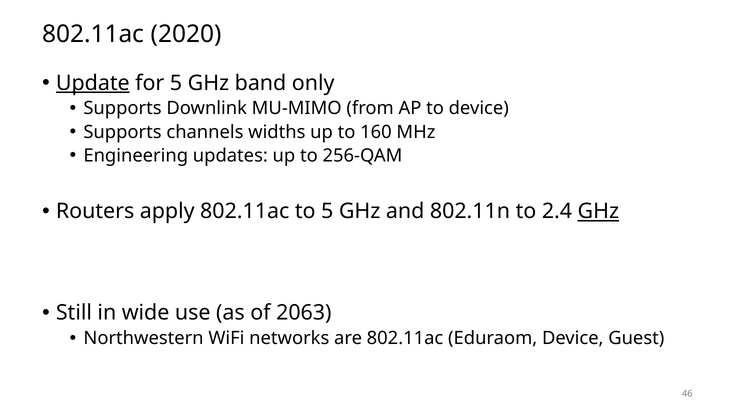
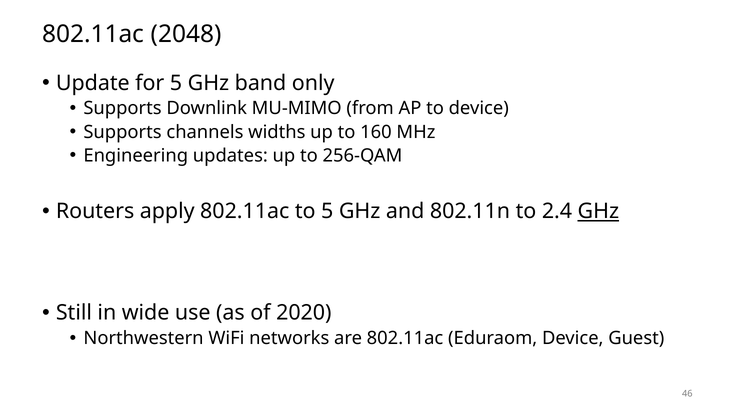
2020: 2020 -> 2048
Update underline: present -> none
2063: 2063 -> 2020
